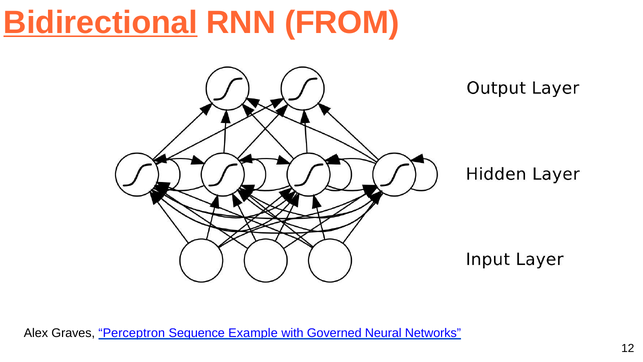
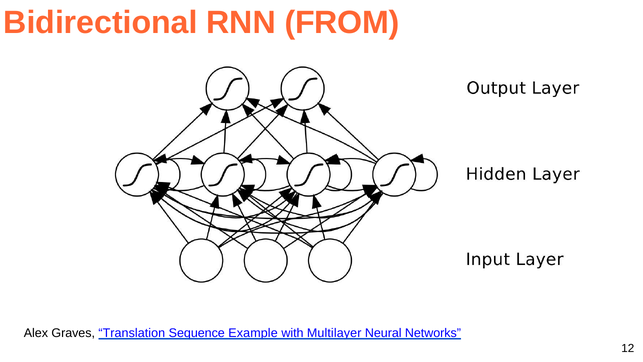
Bidirectional underline: present -> none
Perceptron: Perceptron -> Translation
Governed: Governed -> Multilayer
